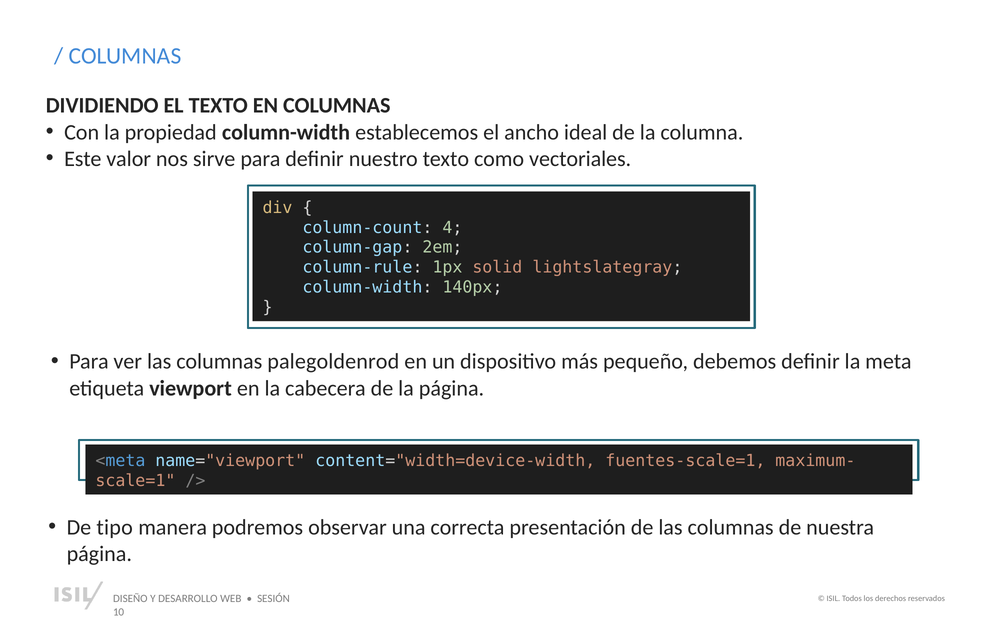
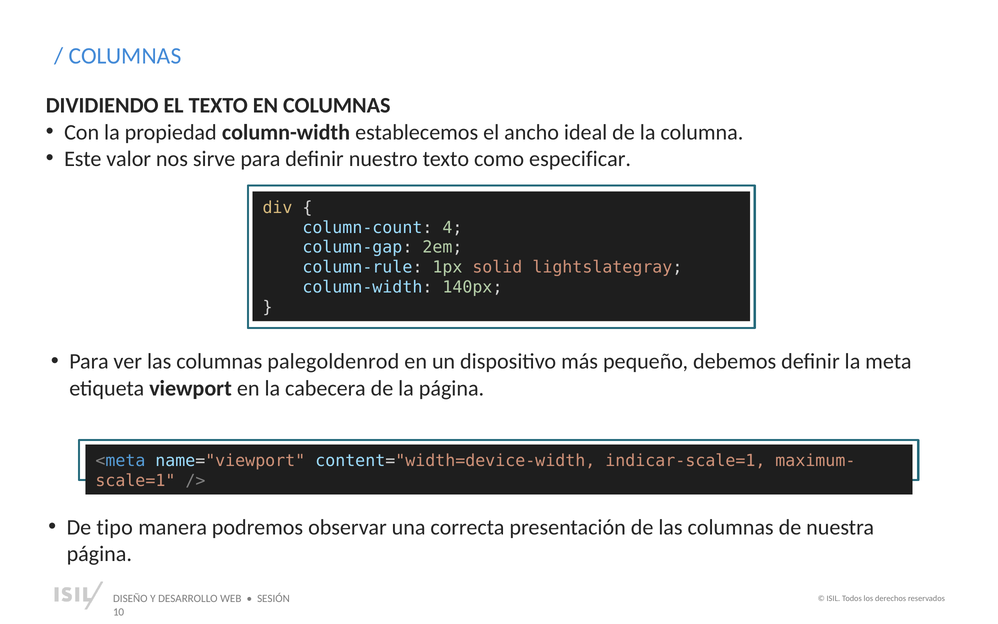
vectoriales: vectoriales -> especificar
fuentes-scale=1: fuentes-scale=1 -> indicar-scale=1
